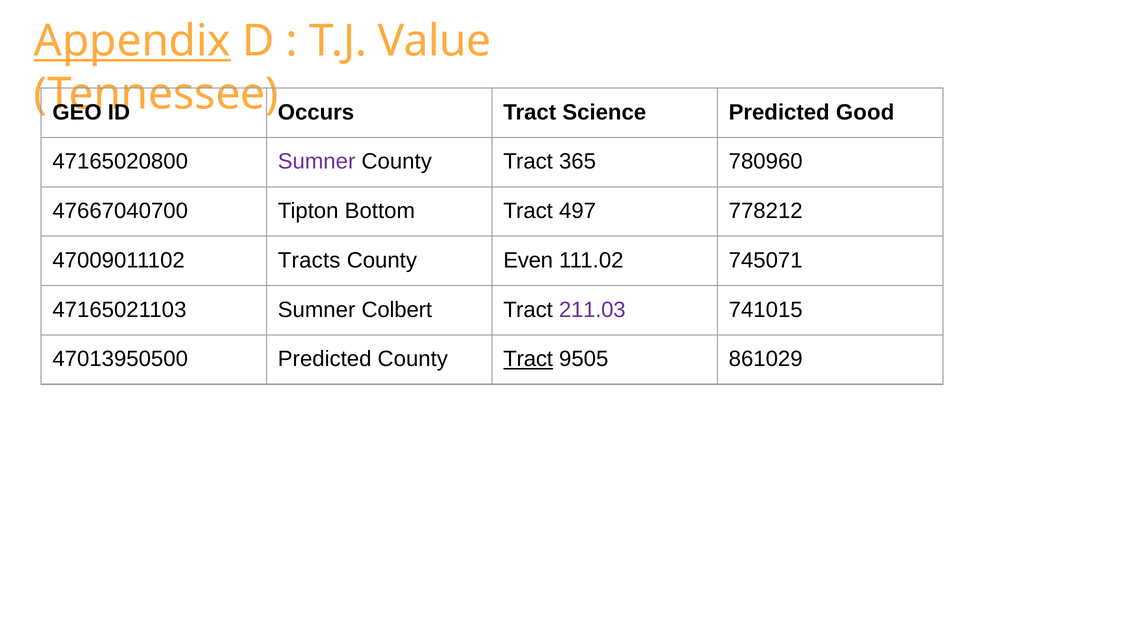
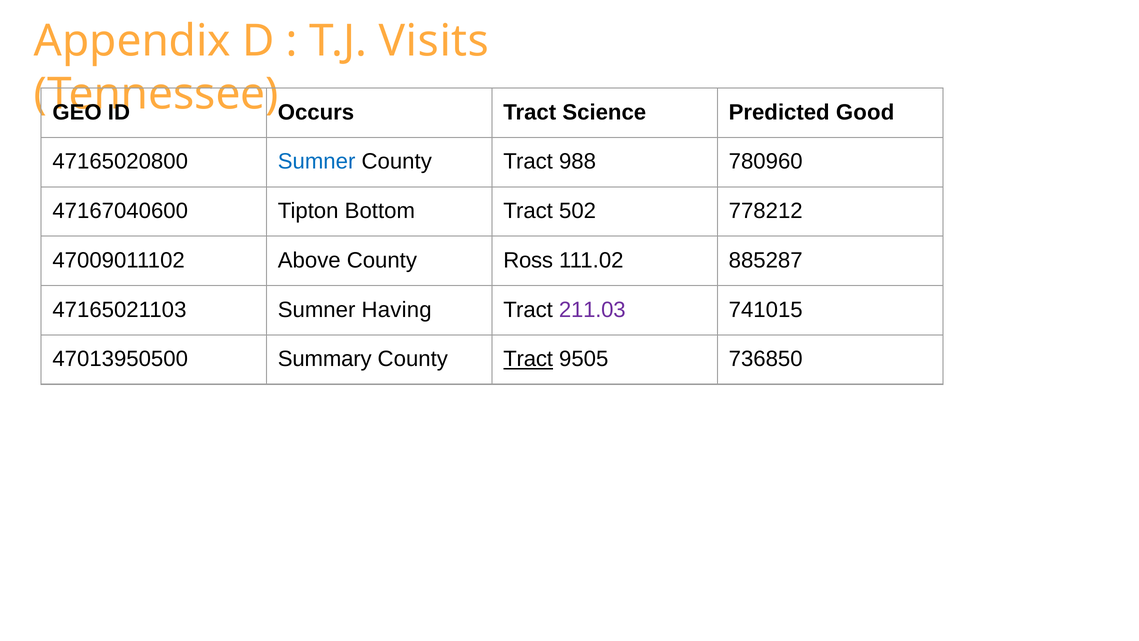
Appendix underline: present -> none
Value: Value -> Visits
Sumner at (317, 162) colour: purple -> blue
365: 365 -> 988
47667040700: 47667040700 -> 47167040600
497: 497 -> 502
Tracts: Tracts -> Above
Even: Even -> Ross
745071: 745071 -> 885287
Colbert: Colbert -> Having
47013950500 Predicted: Predicted -> Summary
861029: 861029 -> 736850
